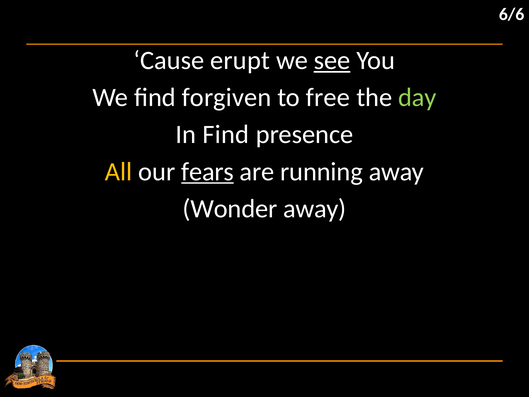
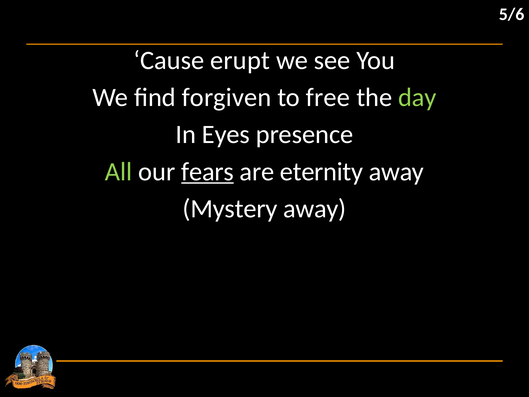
6/6: 6/6 -> 5/6
see underline: present -> none
In Find: Find -> Eyes
All colour: yellow -> light green
running: running -> eternity
Wonder: Wonder -> Mystery
